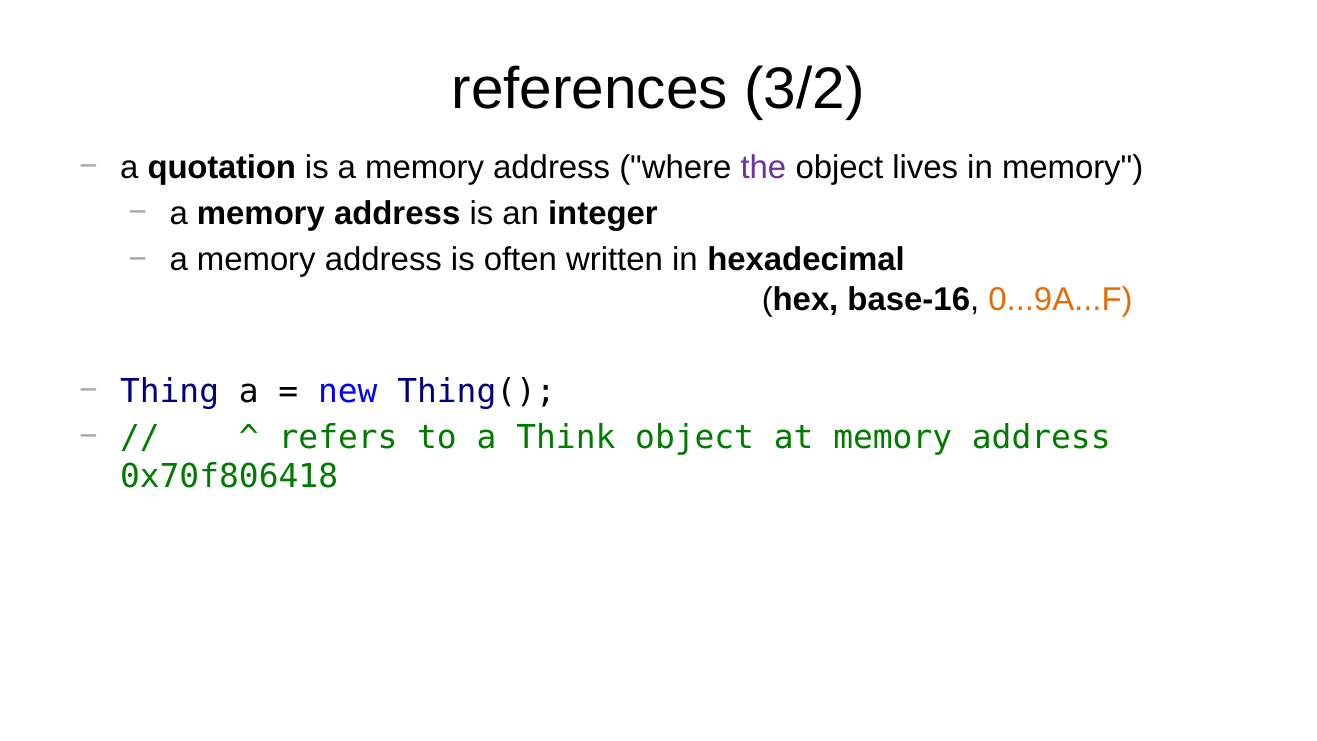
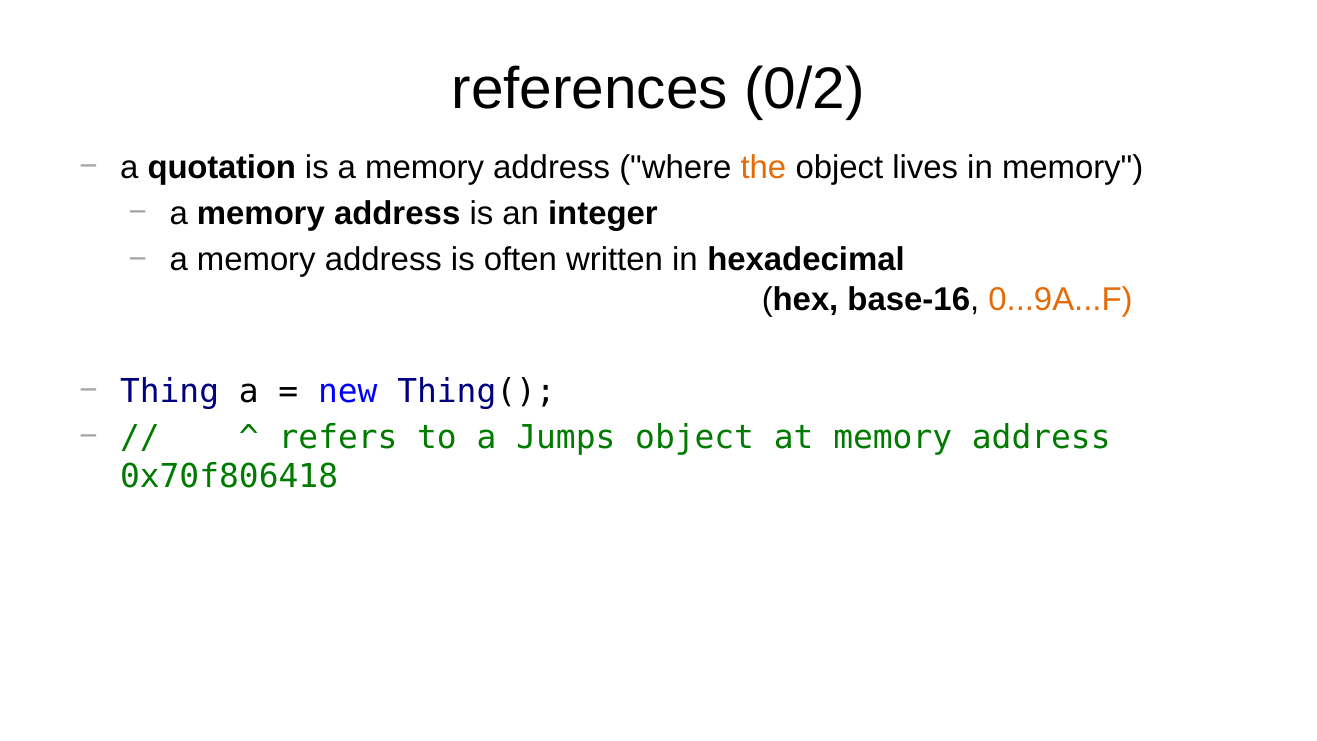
3/2: 3/2 -> 0/2
the colour: purple -> orange
Think: Think -> Jumps
